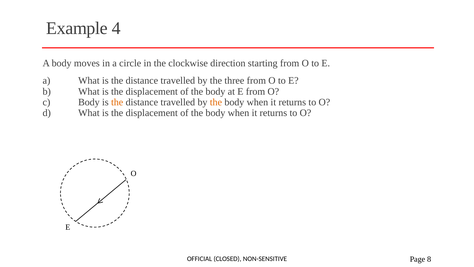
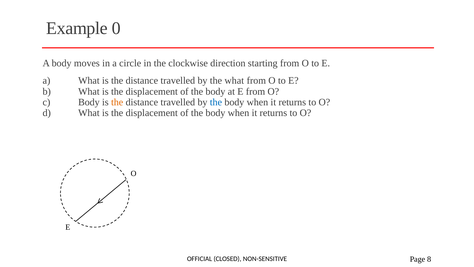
4: 4 -> 0
the three: three -> what
the at (216, 102) colour: orange -> blue
